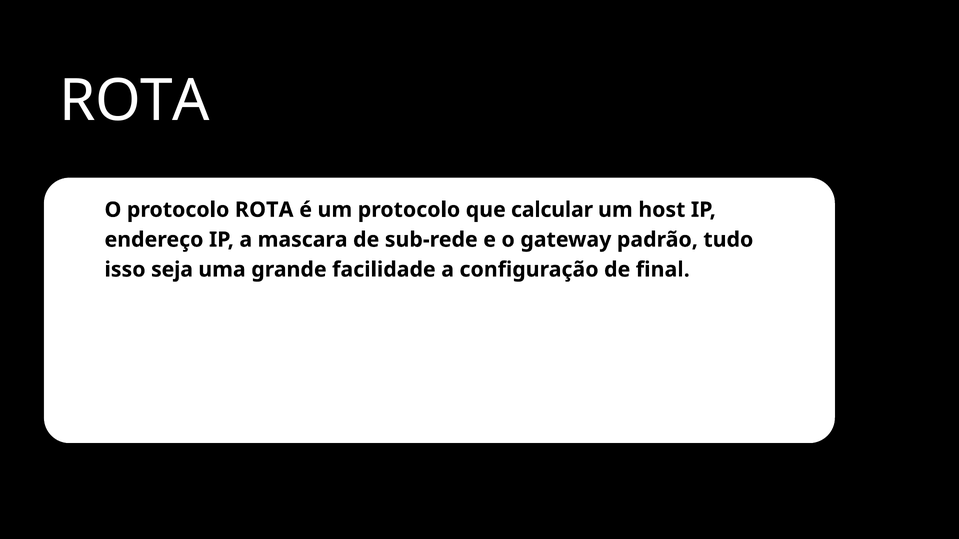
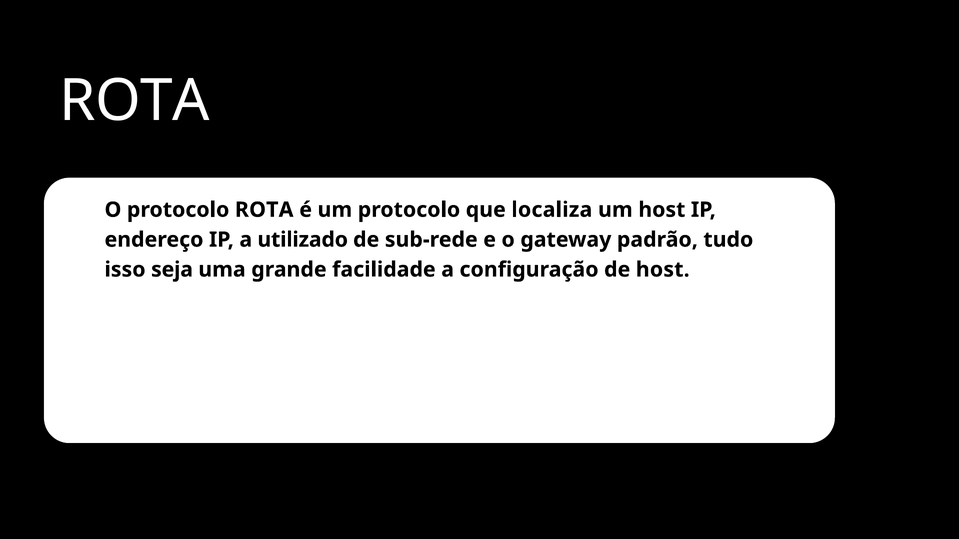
calcular: calcular -> localiza
mascara: mascara -> utilizado
de final: final -> host
